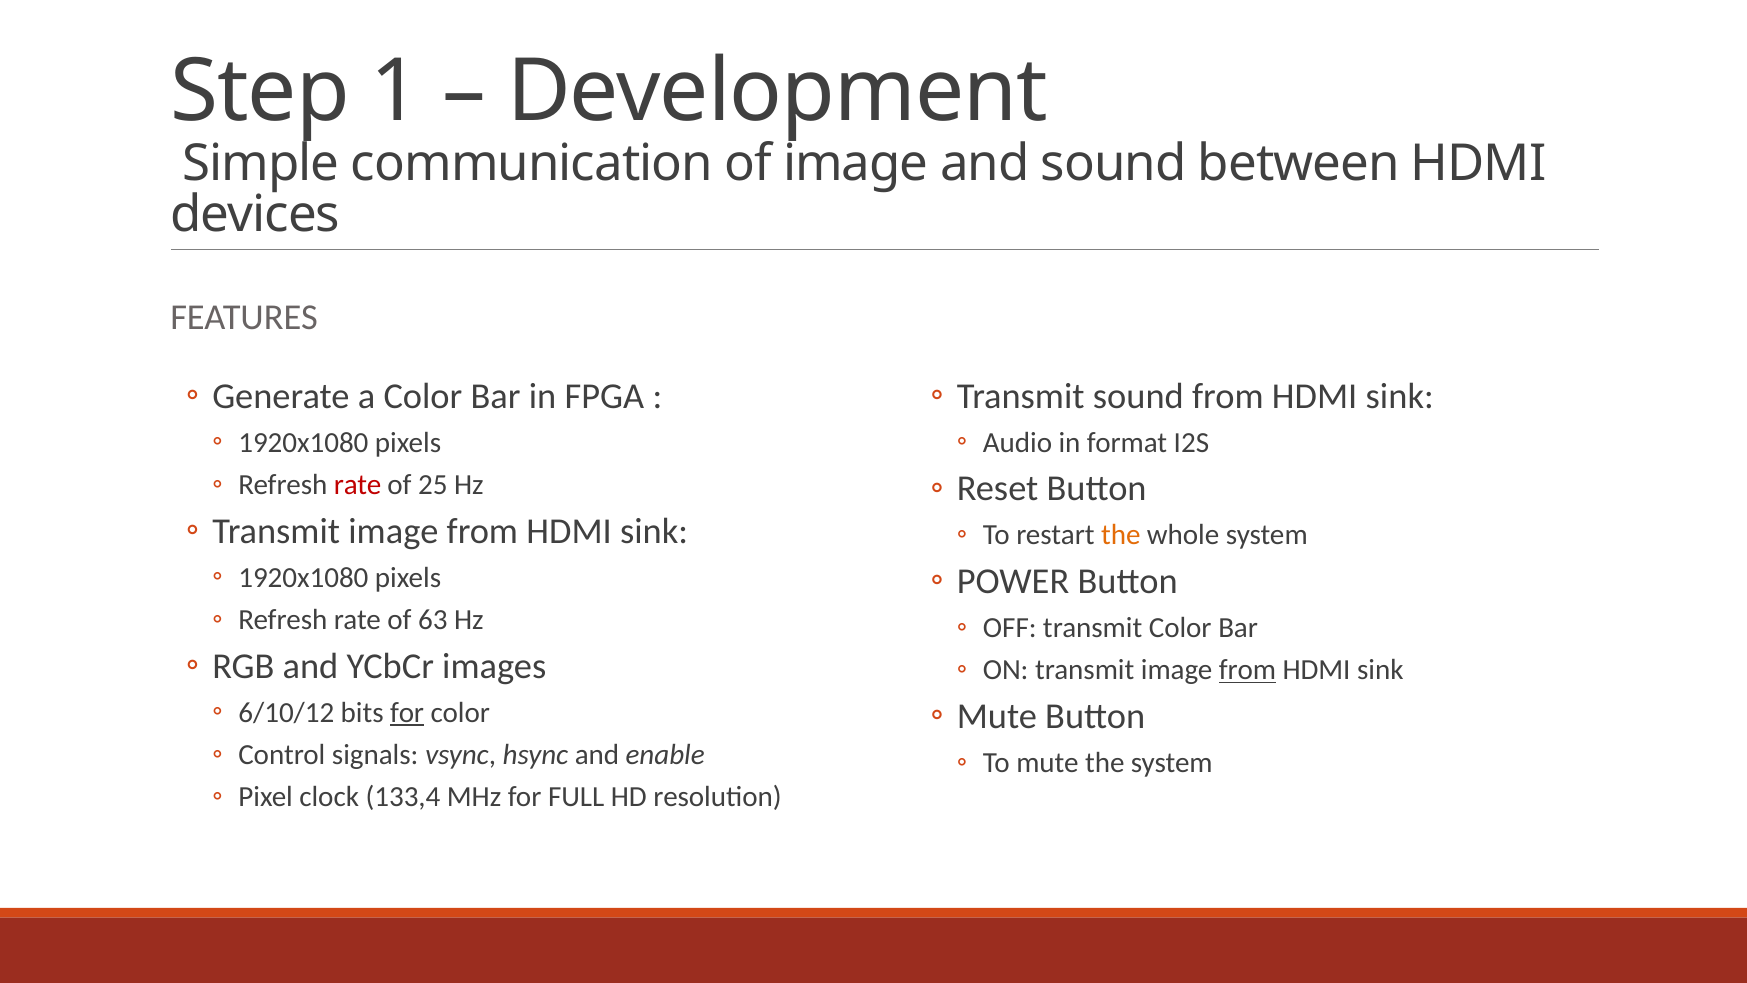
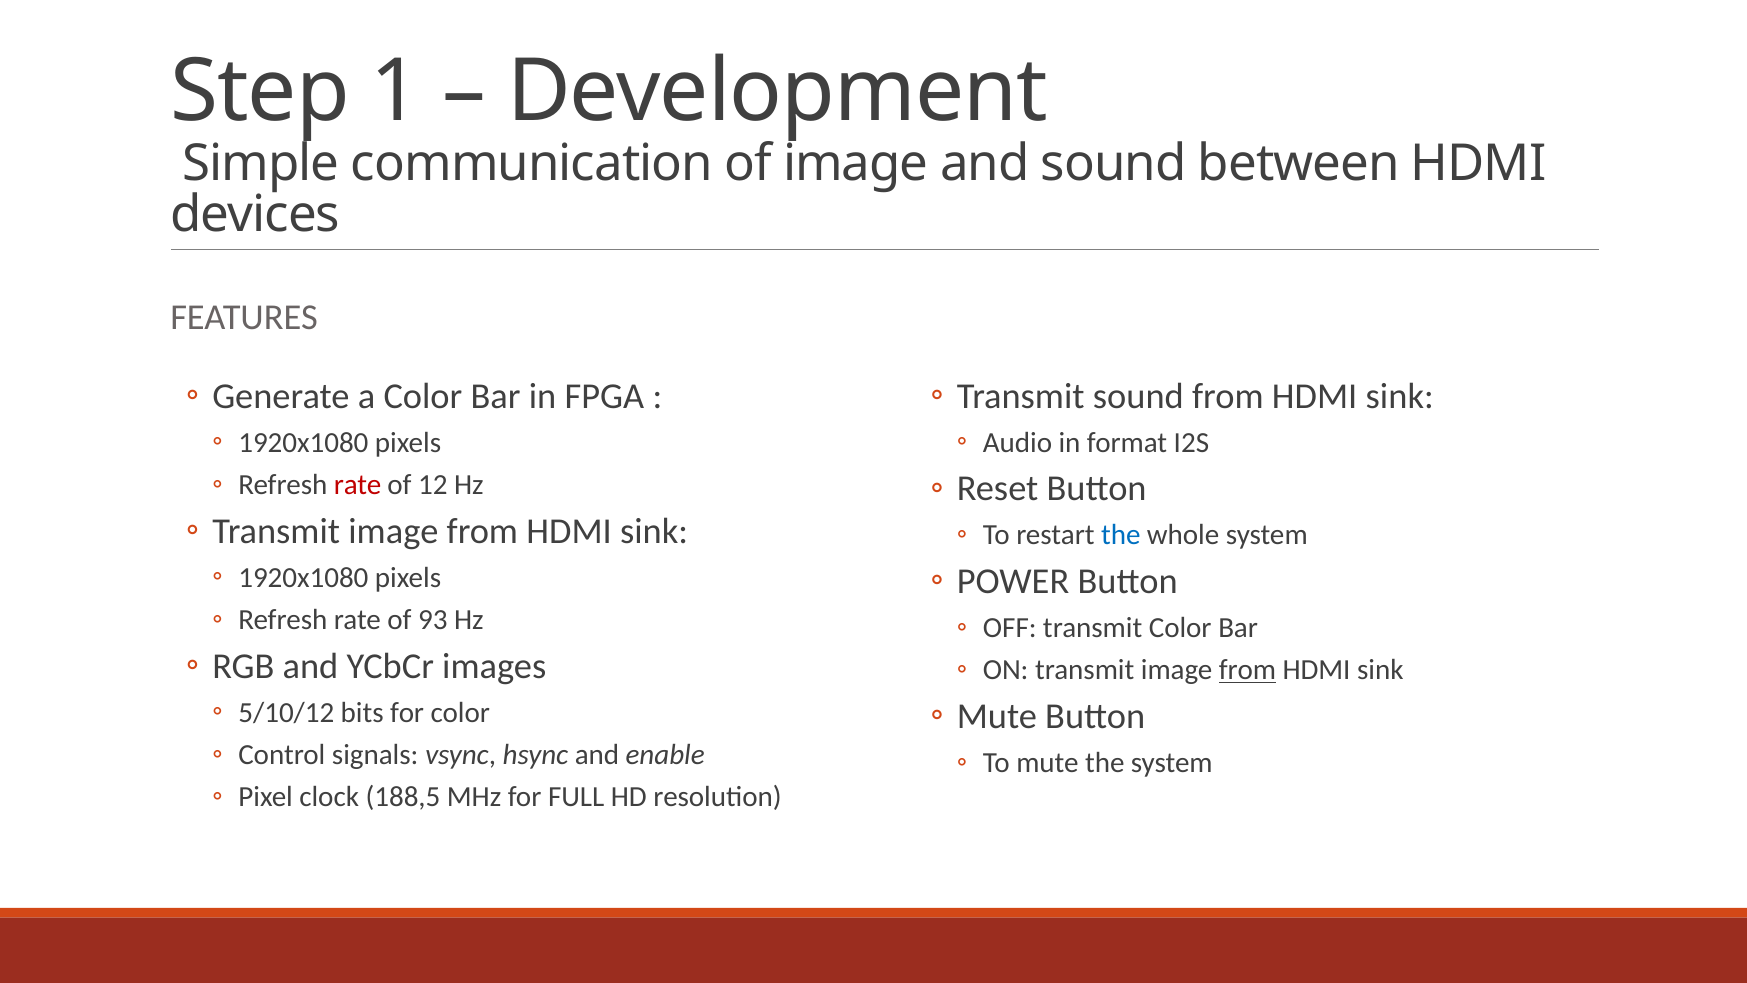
25: 25 -> 12
the at (1121, 535) colour: orange -> blue
63: 63 -> 93
6/10/12: 6/10/12 -> 5/10/12
for at (407, 712) underline: present -> none
133,4: 133,4 -> 188,5
